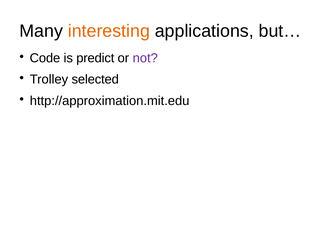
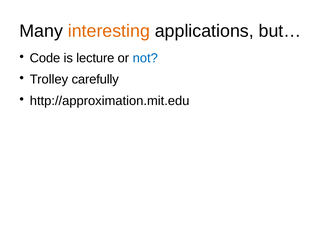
predict: predict -> lecture
not colour: purple -> blue
selected: selected -> carefully
